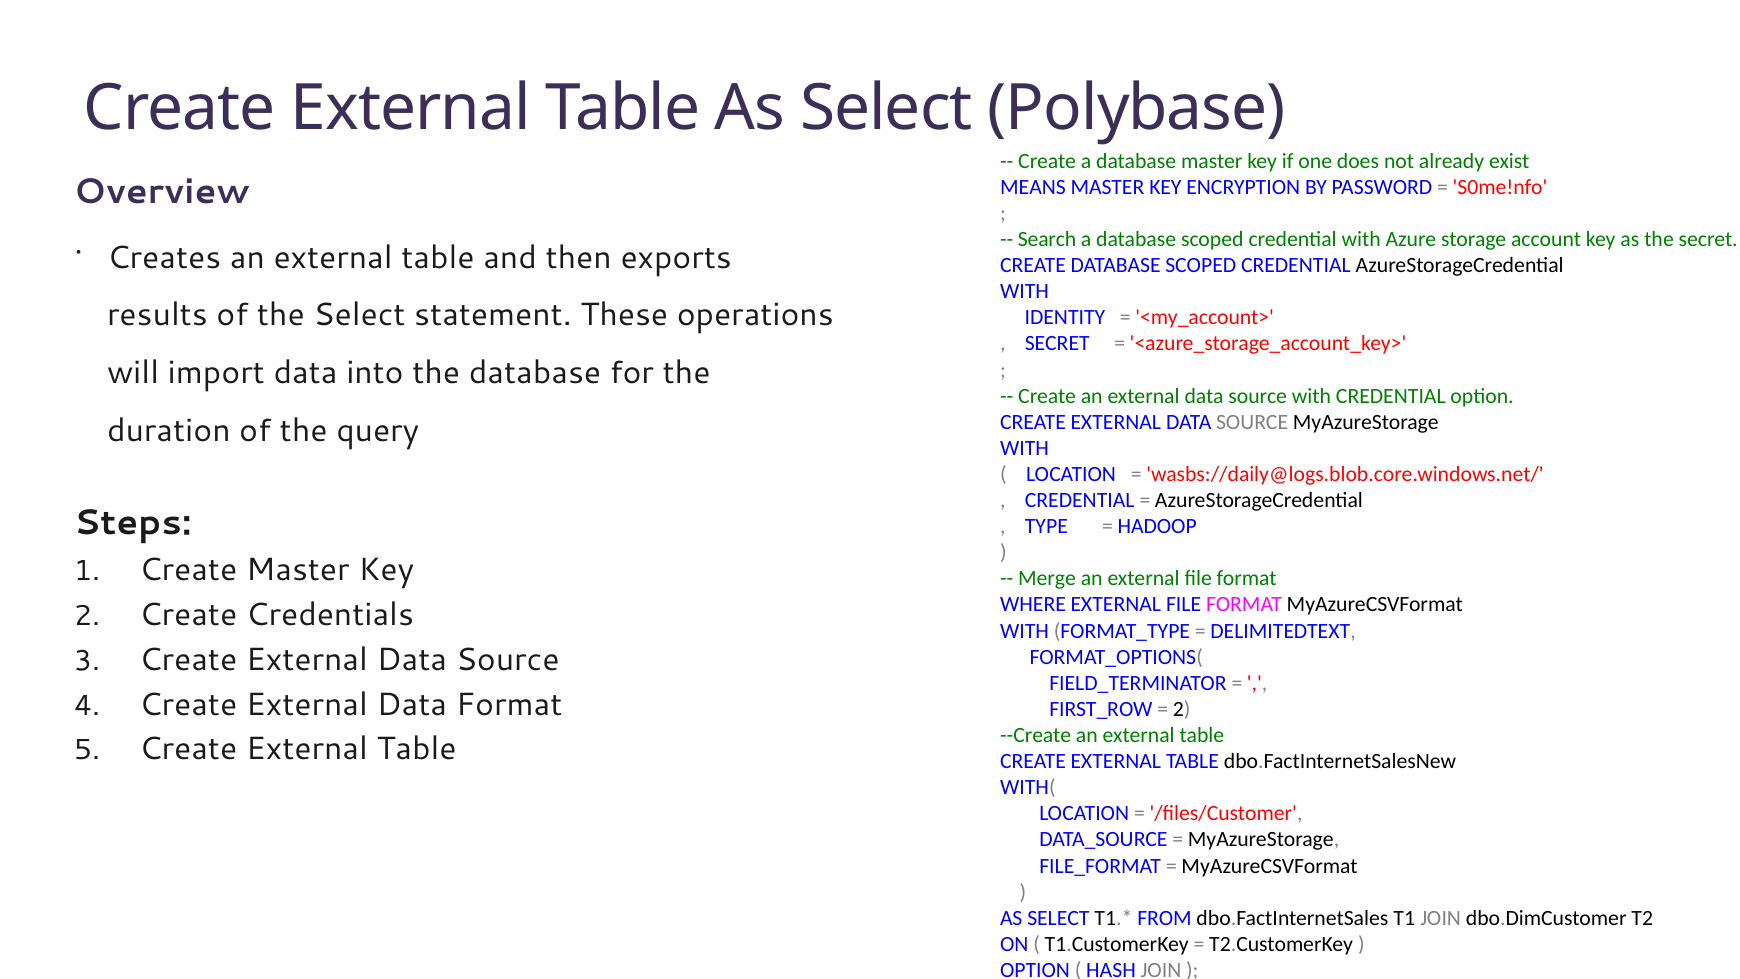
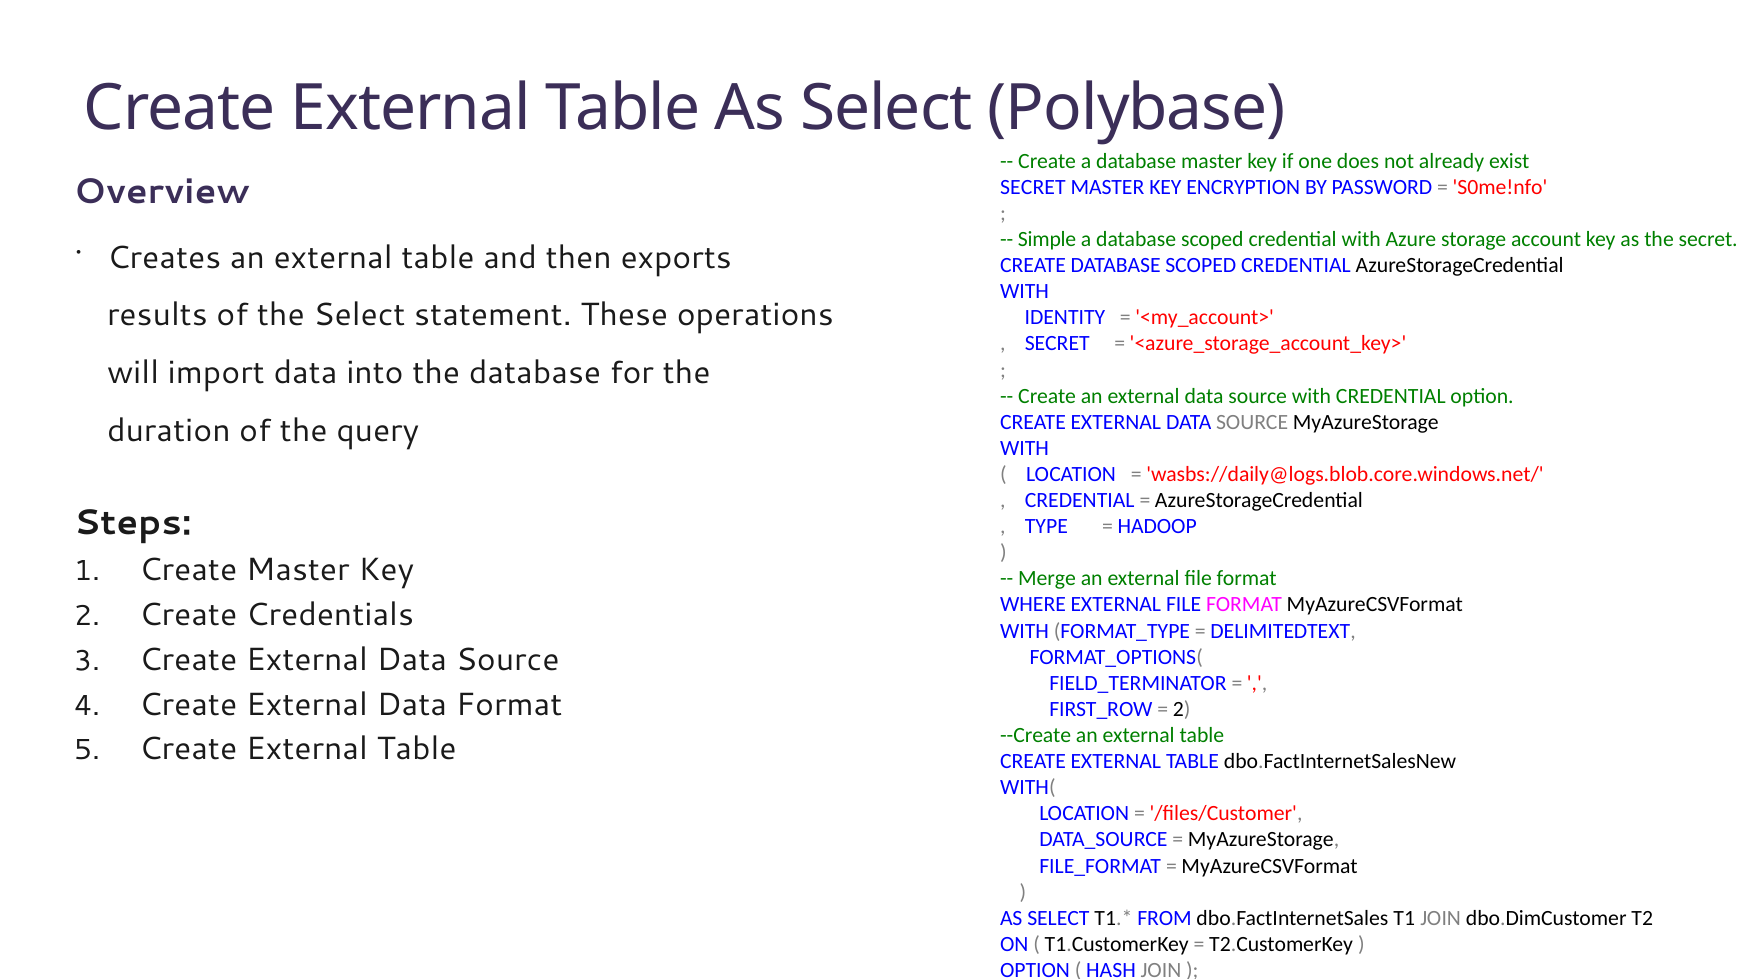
MEANS at (1033, 187): MEANS -> SECRET
Search: Search -> Simple
